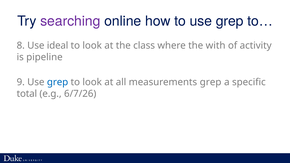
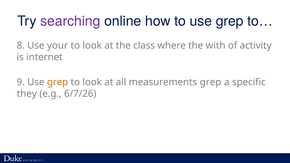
ideal: ideal -> your
pipeline: pipeline -> internet
grep at (58, 82) colour: blue -> orange
total: total -> they
